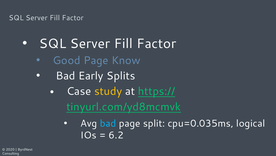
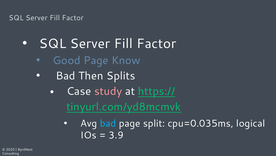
Early: Early -> Then
study colour: yellow -> pink
6.2: 6.2 -> 3.9
